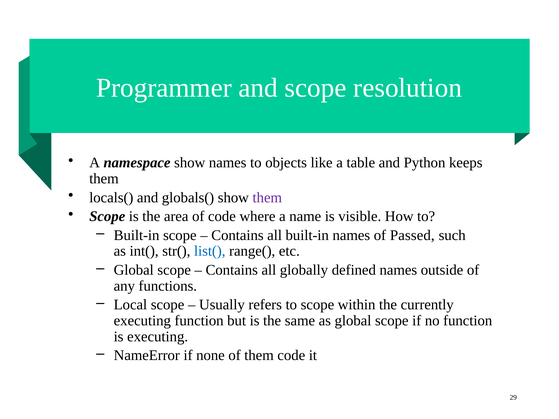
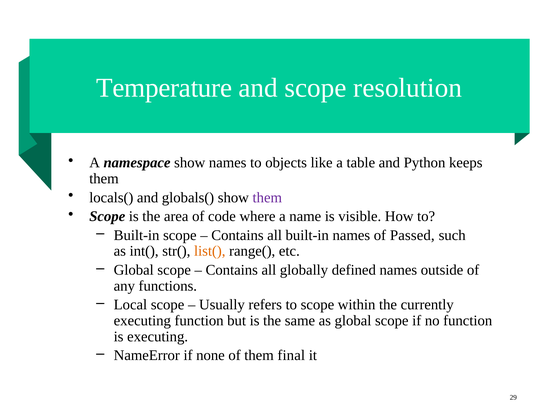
Programmer: Programmer -> Temperature
list( colour: blue -> orange
them code: code -> final
